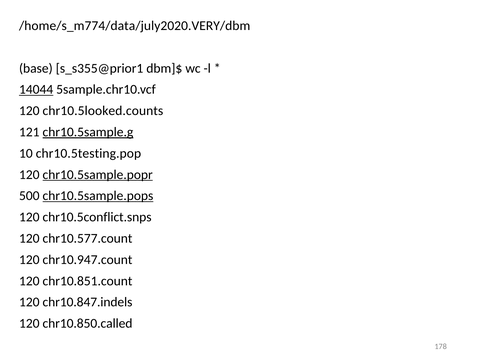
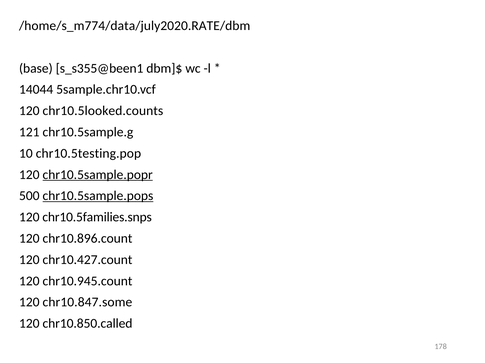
/home/s_m774/data/july2020.VERY/dbm: /home/s_m774/data/july2020.VERY/dbm -> /home/s_m774/data/july2020.RATE/dbm
s_s355@prior1: s_s355@prior1 -> s_s355@been1
14044 underline: present -> none
chr10.5sample.g underline: present -> none
chr10.5conflict.snps: chr10.5conflict.snps -> chr10.5families.snps
chr10.577.count: chr10.577.count -> chr10.896.count
chr10.947.count: chr10.947.count -> chr10.427.count
chr10.851.count: chr10.851.count -> chr10.945.count
chr10.847.indels: chr10.847.indels -> chr10.847.some
